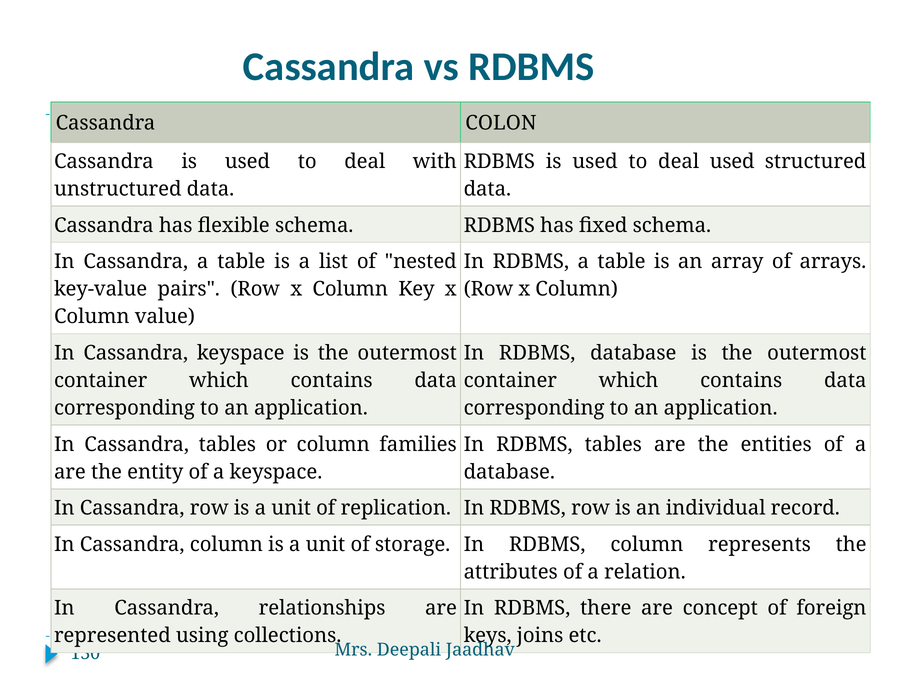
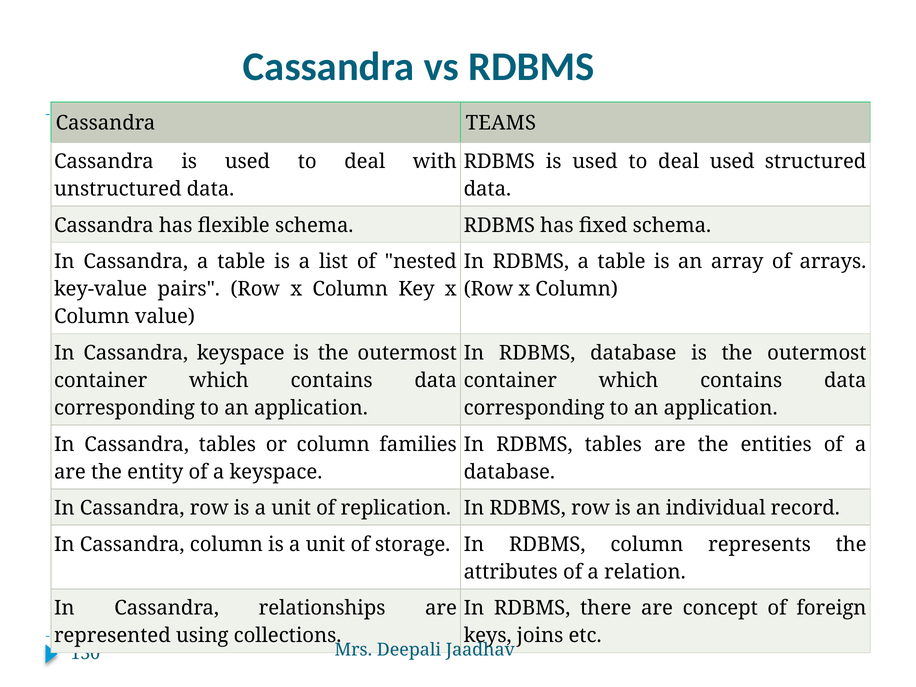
COLON: COLON -> TEAMS
